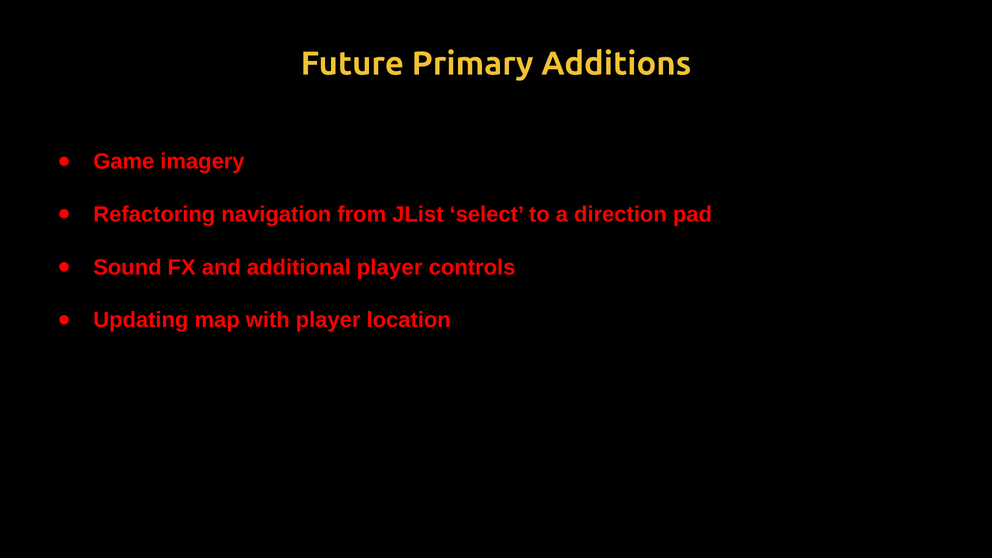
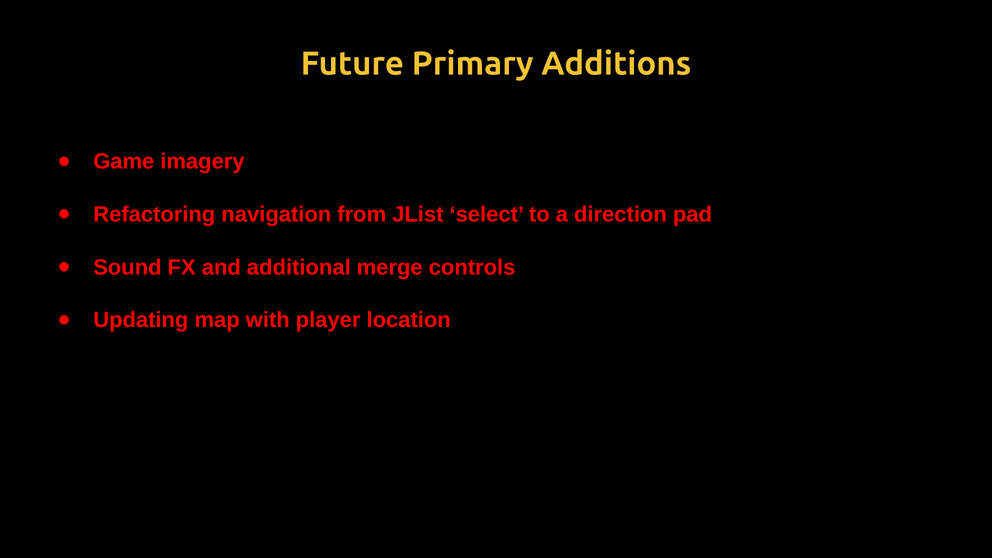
additional player: player -> merge
